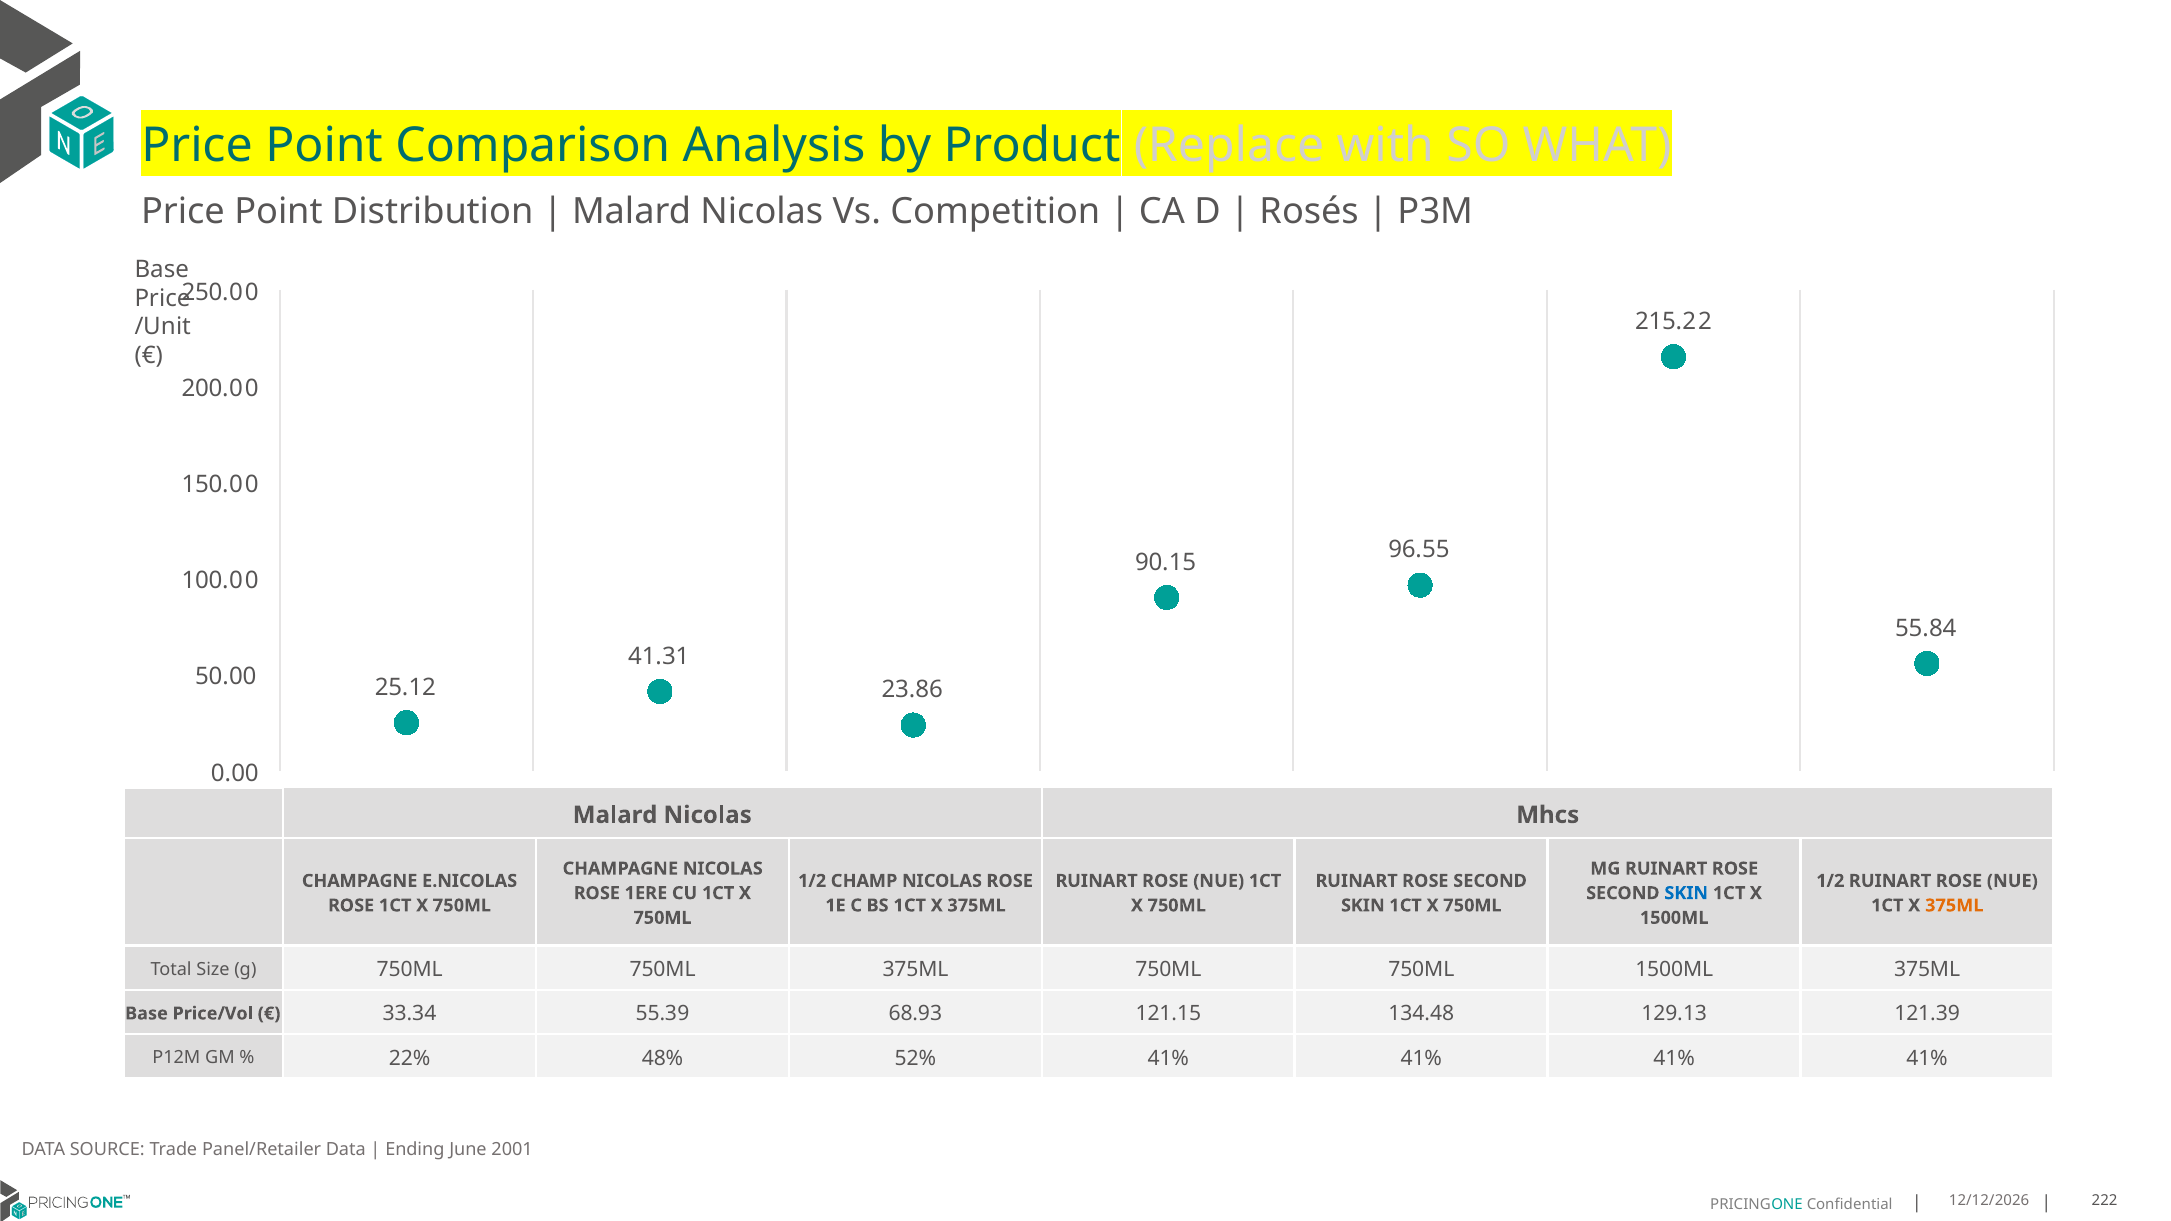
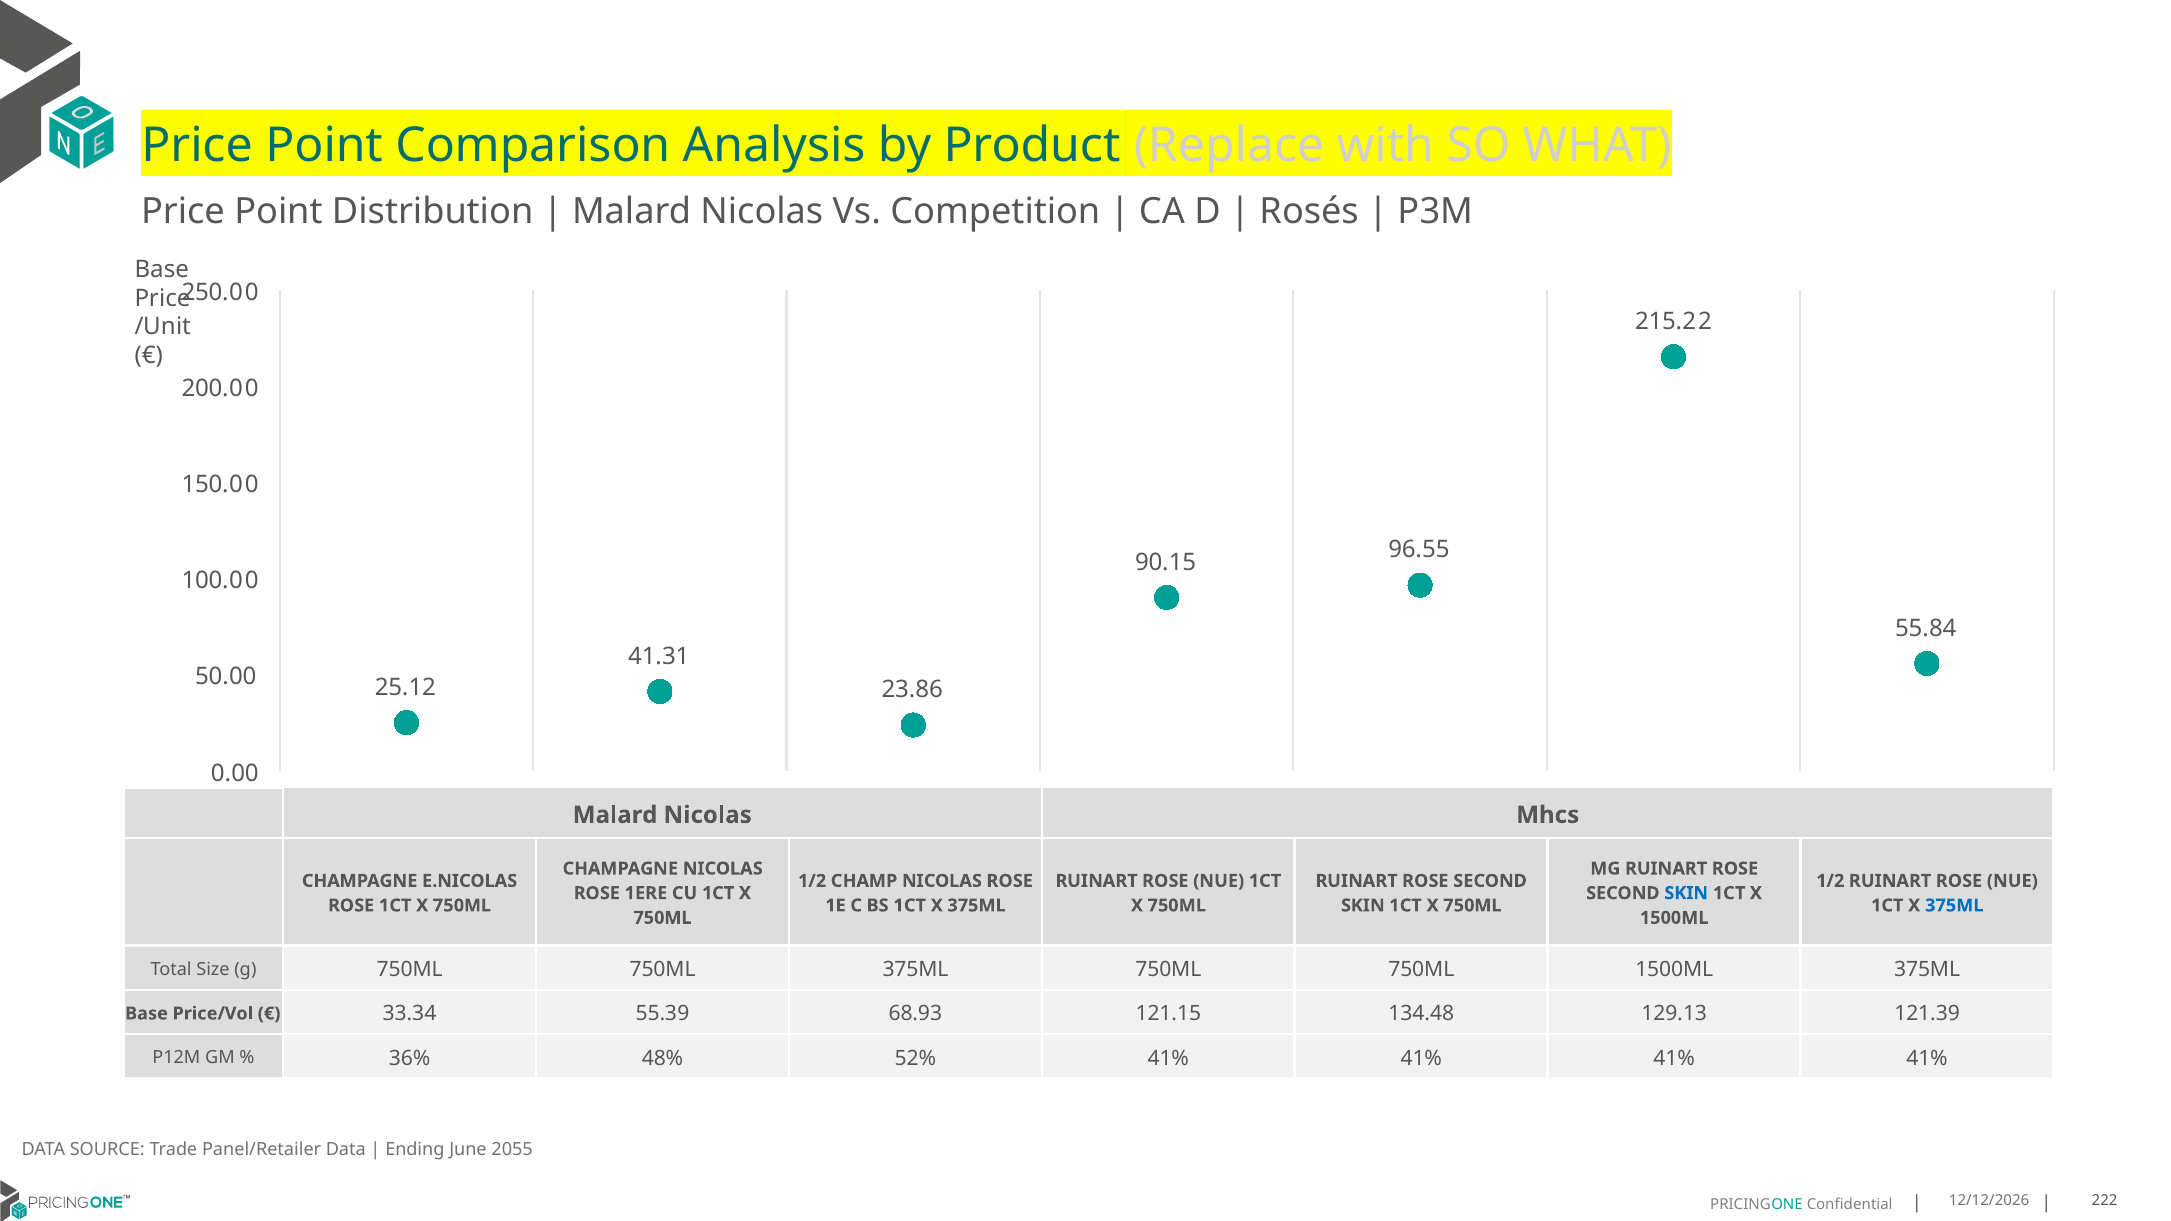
375ML at (1954, 906) colour: orange -> blue
22%: 22% -> 36%
2001: 2001 -> 2055
